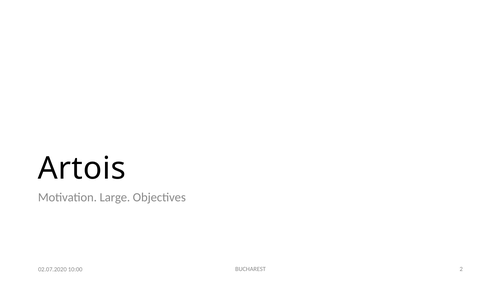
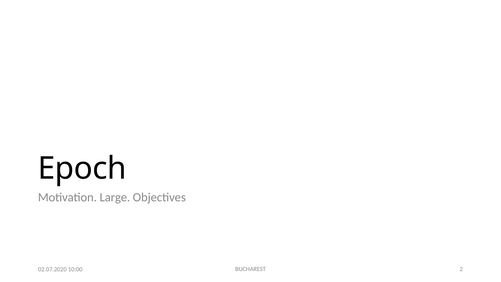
Artois: Artois -> Epoch
